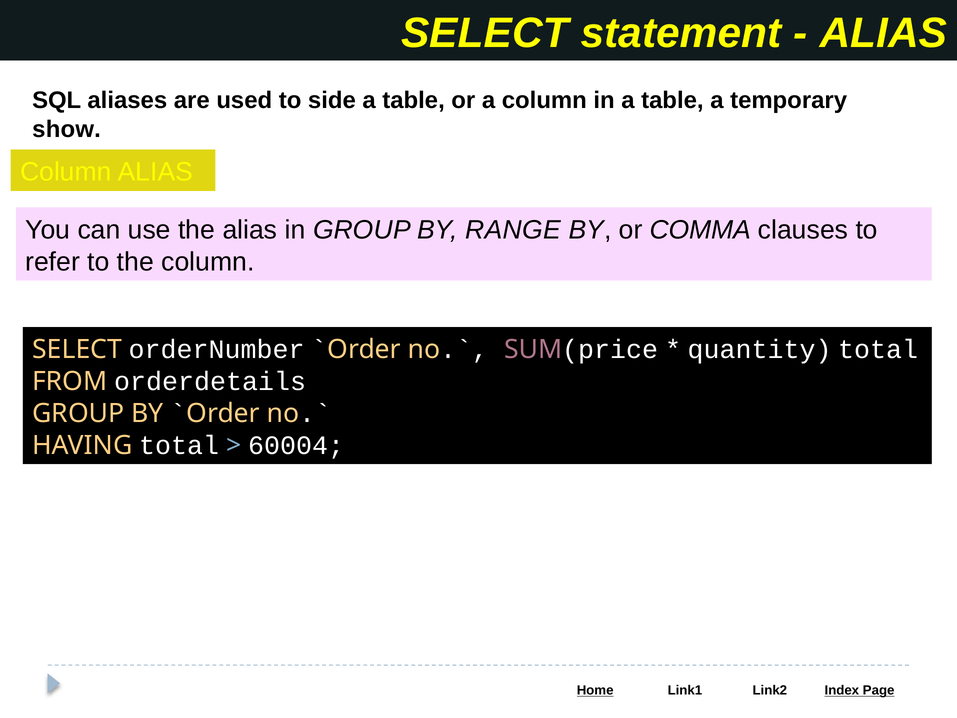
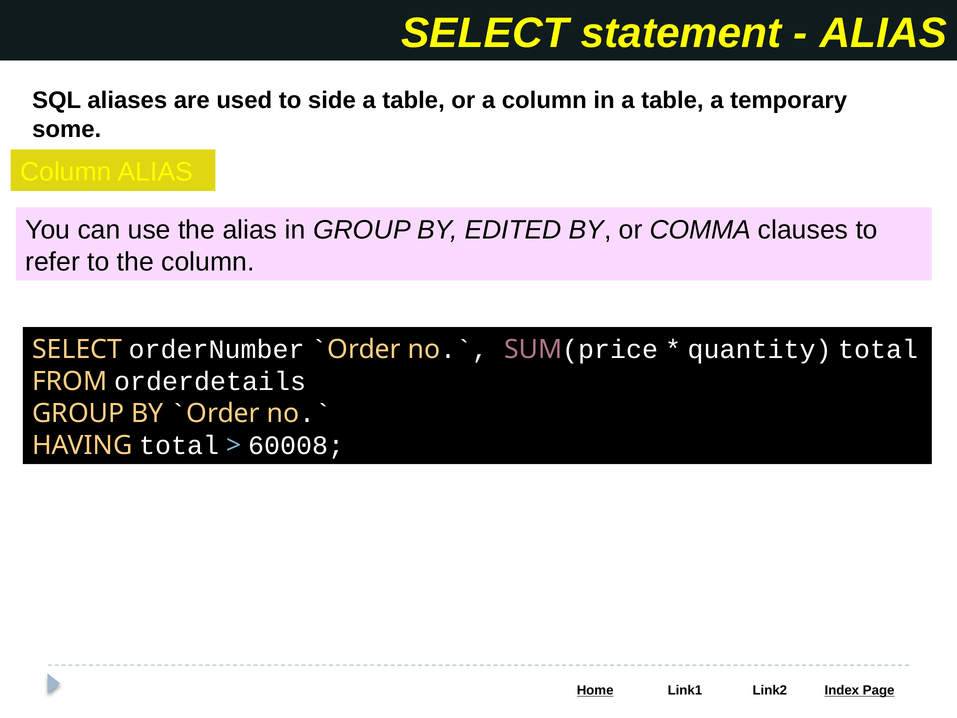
show: show -> some
RANGE: RANGE -> EDITED
60004: 60004 -> 60008
